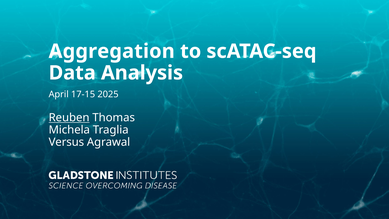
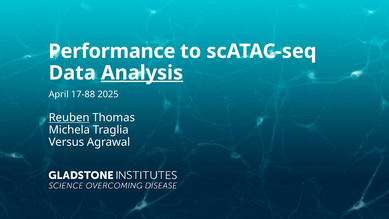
Aggregation: Aggregation -> Performance
Analysis underline: none -> present
17-15: 17-15 -> 17-88
